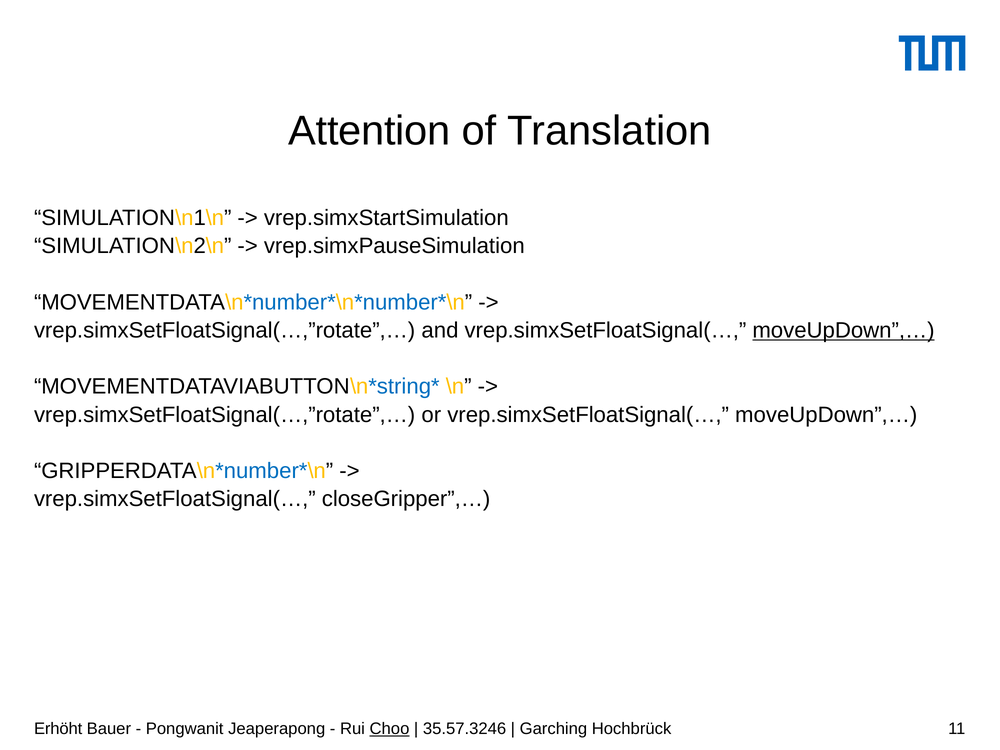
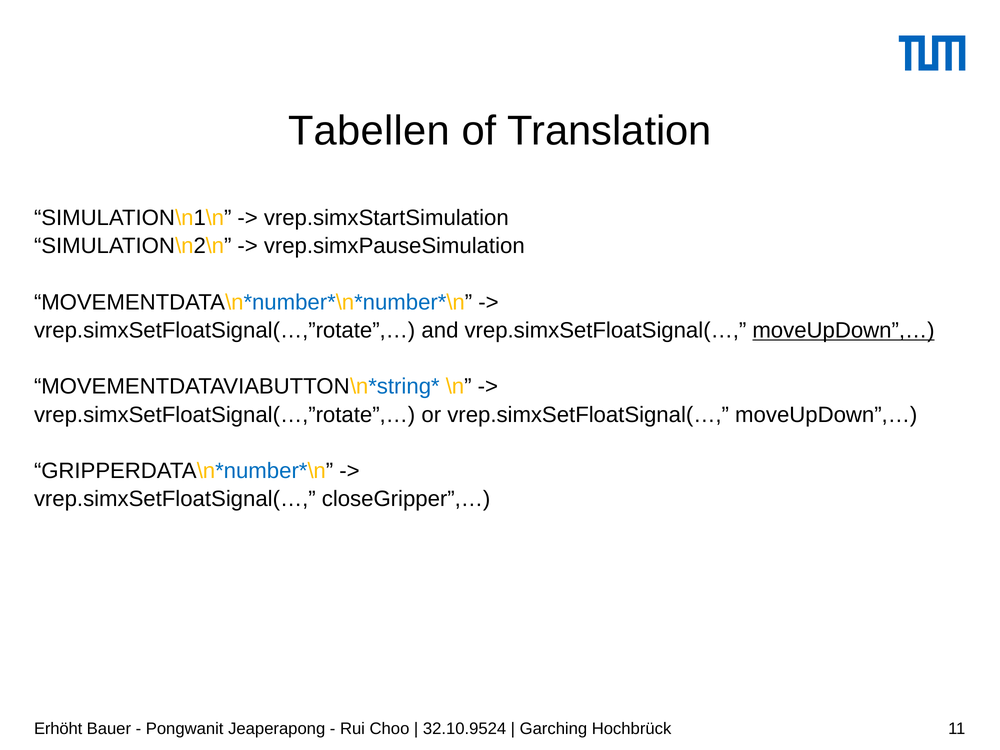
Attention: Attention -> Tabellen
Choo underline: present -> none
35.57.3246: 35.57.3246 -> 32.10.9524
